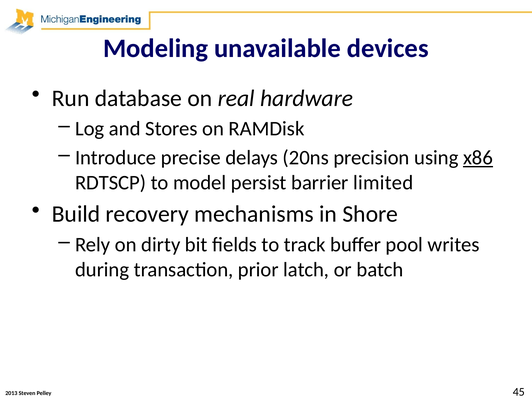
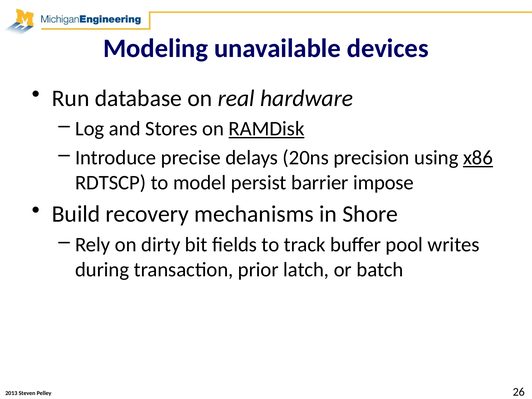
RAMDisk underline: none -> present
limited: limited -> impose
45: 45 -> 26
